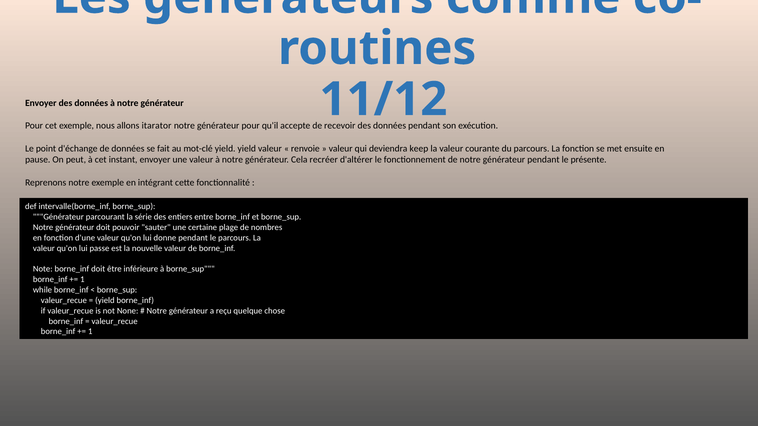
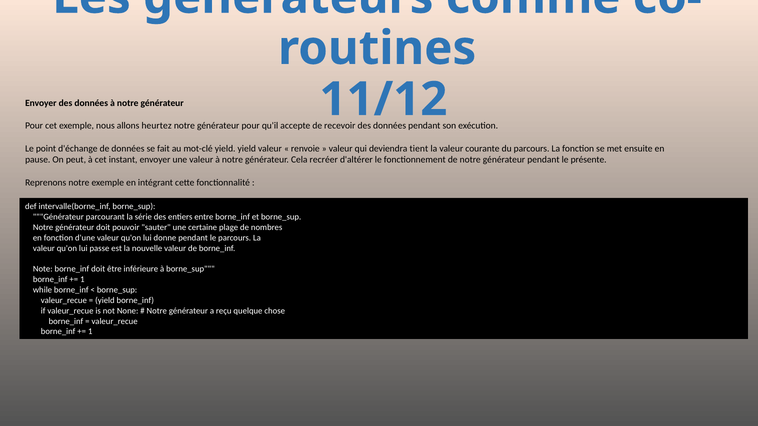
itarator: itarator -> heurtez
keep: keep -> tient
